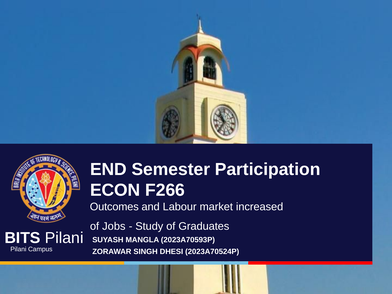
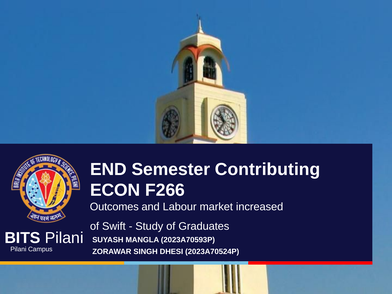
Participation: Participation -> Contributing
Jobs: Jobs -> Swift
